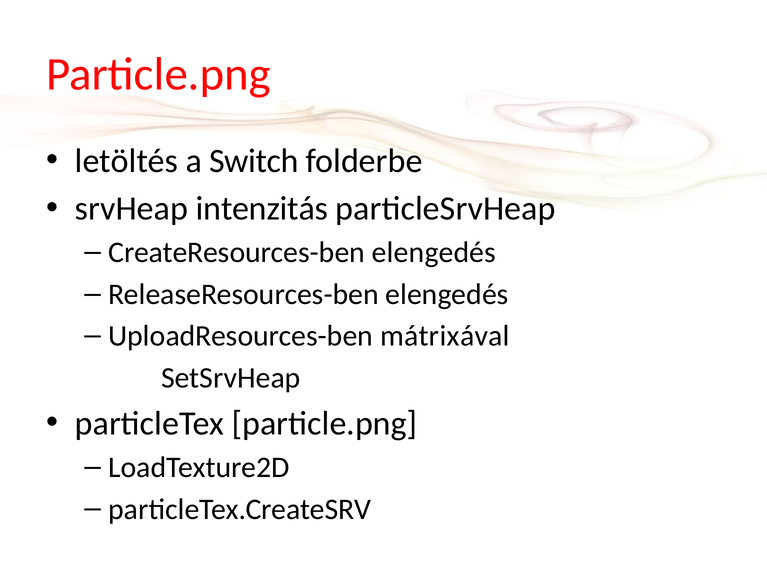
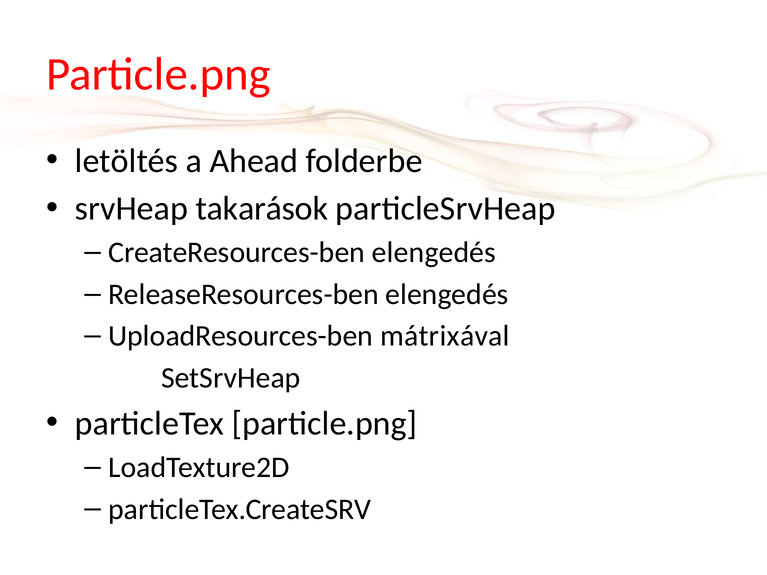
Switch: Switch -> Ahead
intenzitás: intenzitás -> takarások
